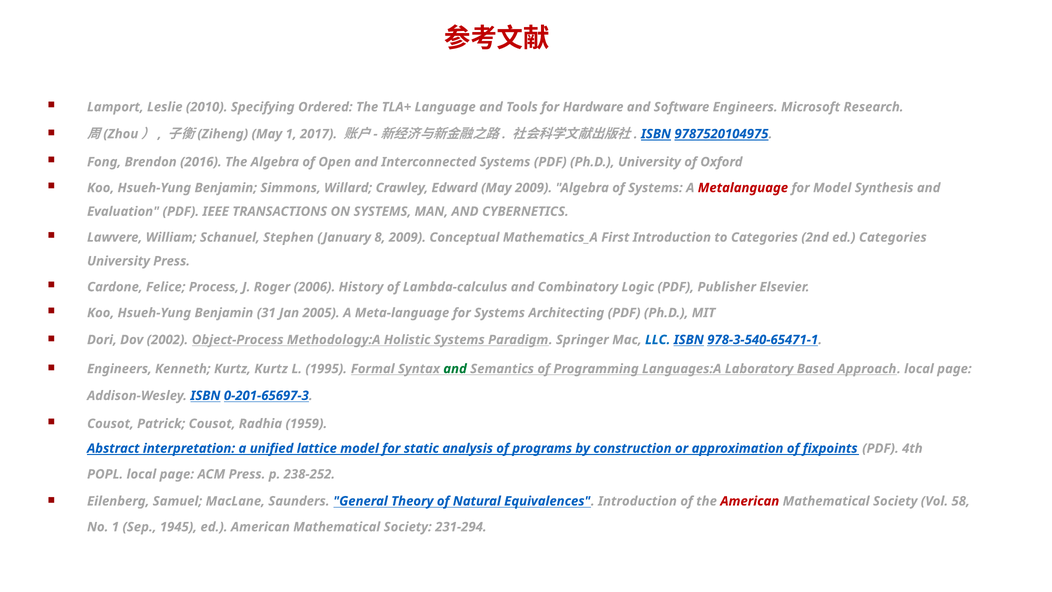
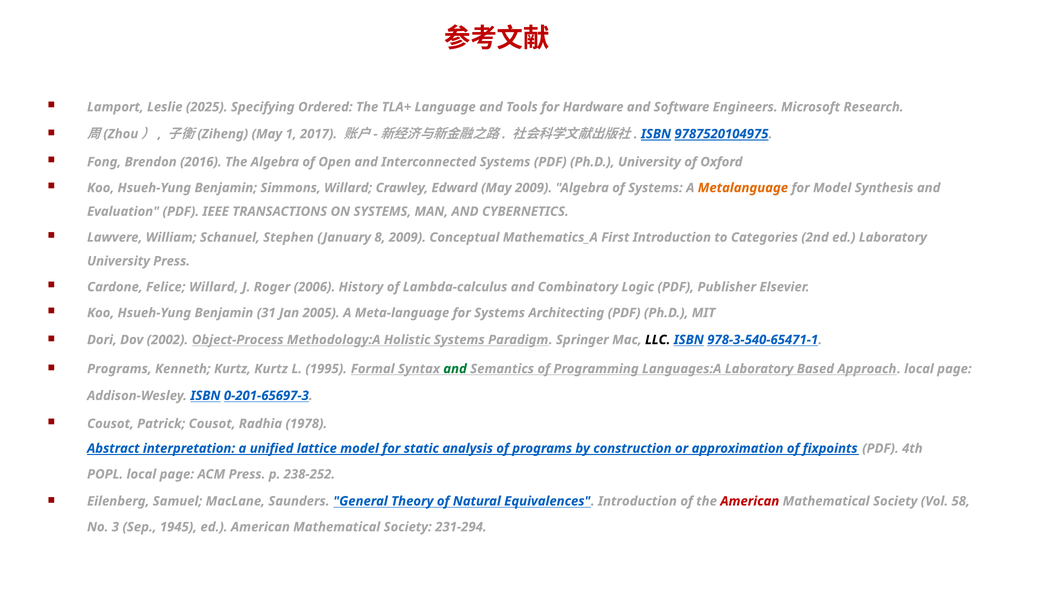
2010: 2010 -> 2025
Metalanguage colour: red -> orange
ed Categories: Categories -> Laboratory
Felice Process: Process -> Willard
LLC colour: blue -> black
Engineers at (119, 369): Engineers -> Programs
1959: 1959 -> 1978
No 1: 1 -> 3
